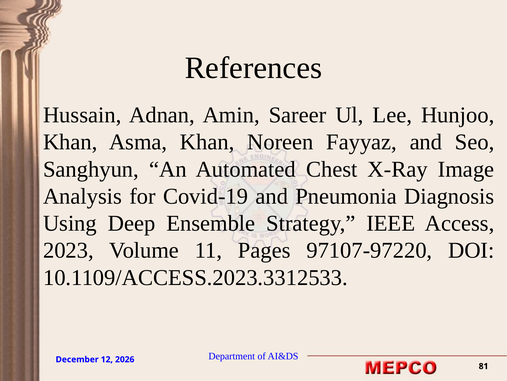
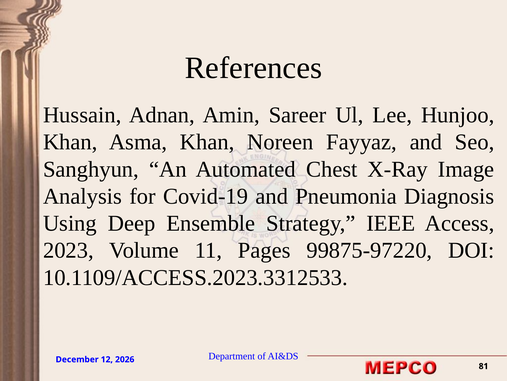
97107-97220: 97107-97220 -> 99875-97220
